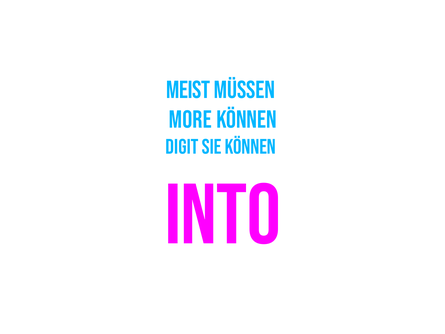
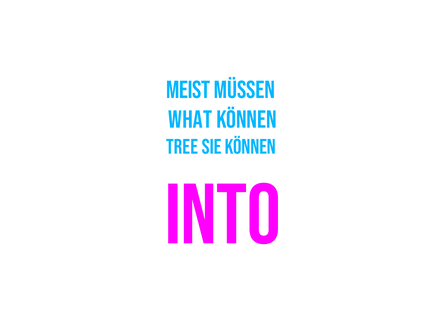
more: more -> what
digit: digit -> tree
